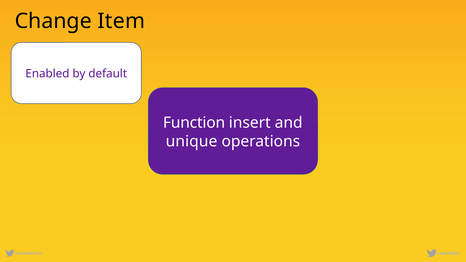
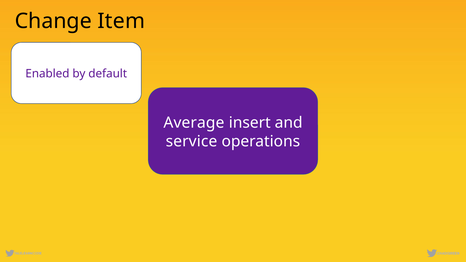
Function: Function -> Average
unique: unique -> service
